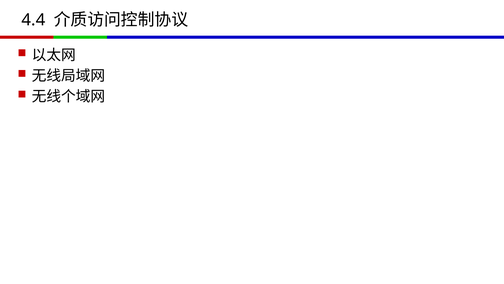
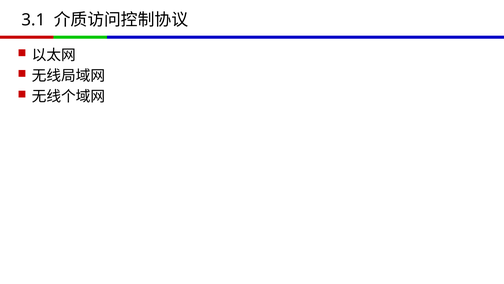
4.4: 4.4 -> 3.1
